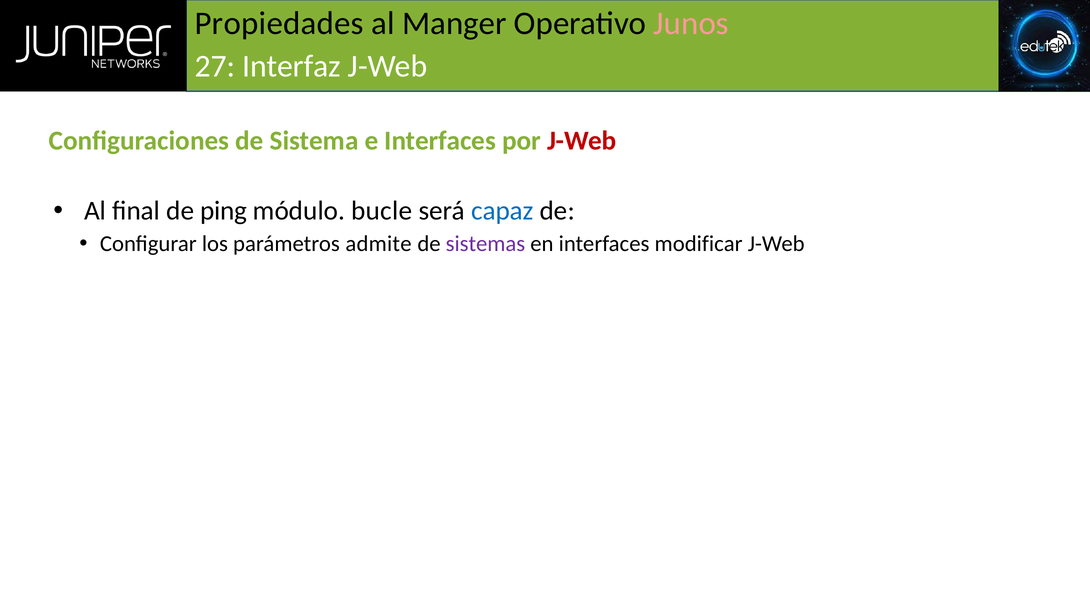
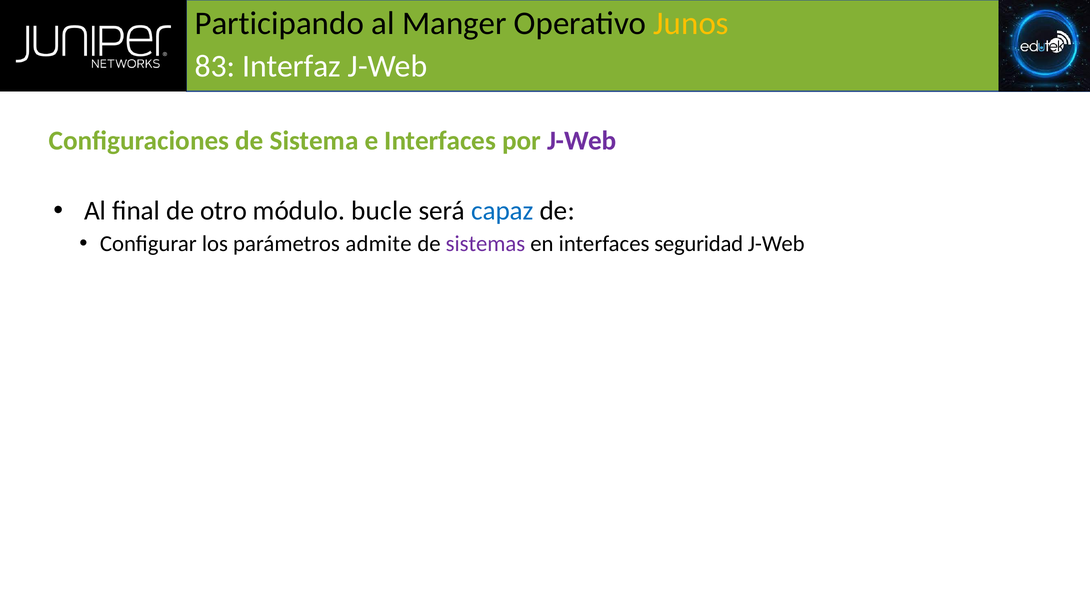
Propiedades: Propiedades -> Participando
Junos colour: pink -> yellow
27: 27 -> 83
J-Web at (582, 141) colour: red -> purple
ping: ping -> otro
modificar: modificar -> seguridad
